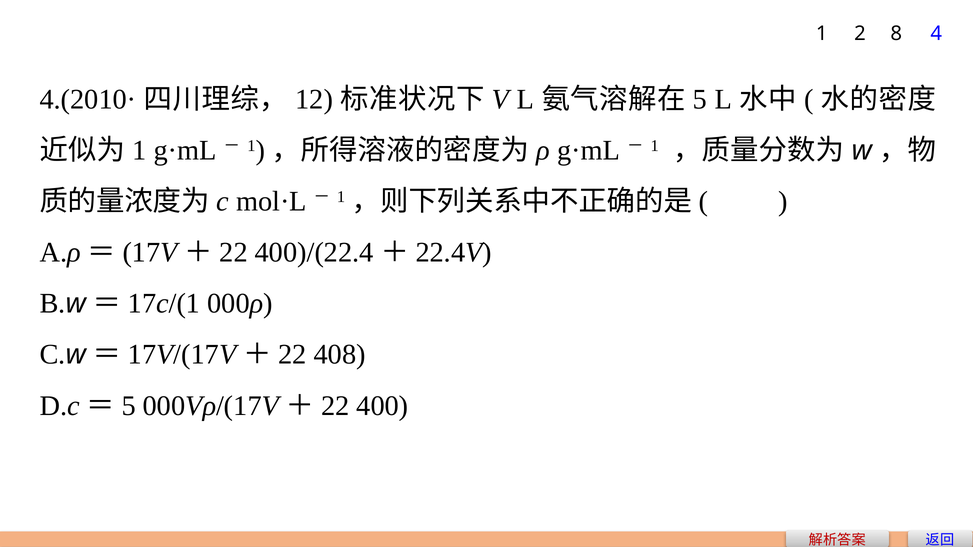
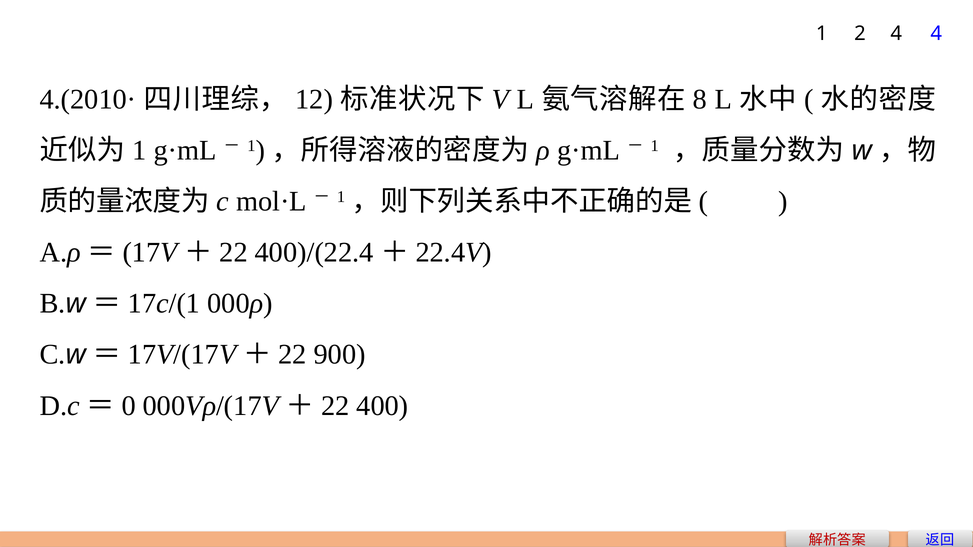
2 8: 8 -> 4
5 at (700, 99): 5 -> 8
408: 408 -> 900
5 at (129, 406): 5 -> 0
